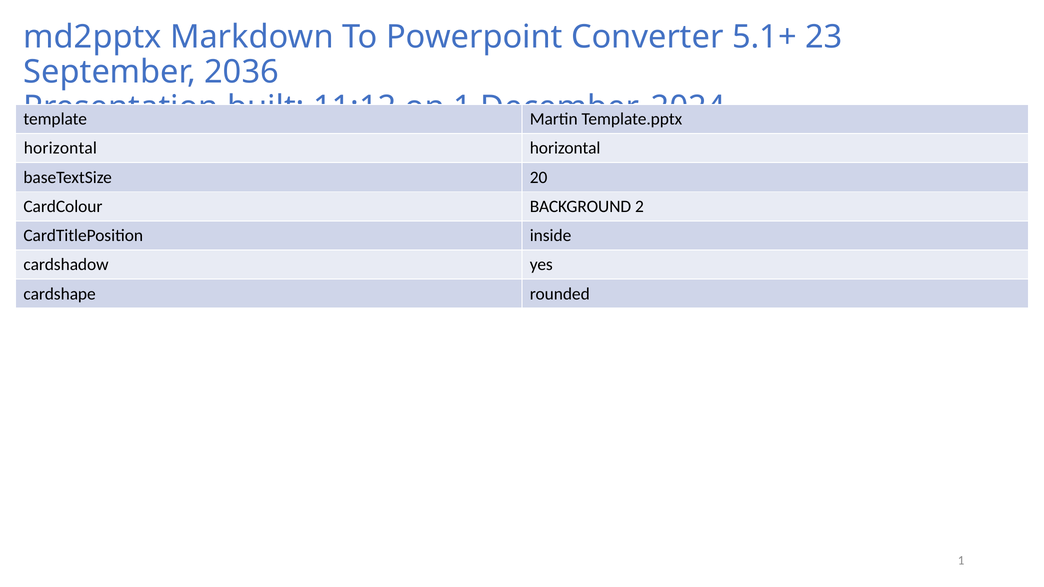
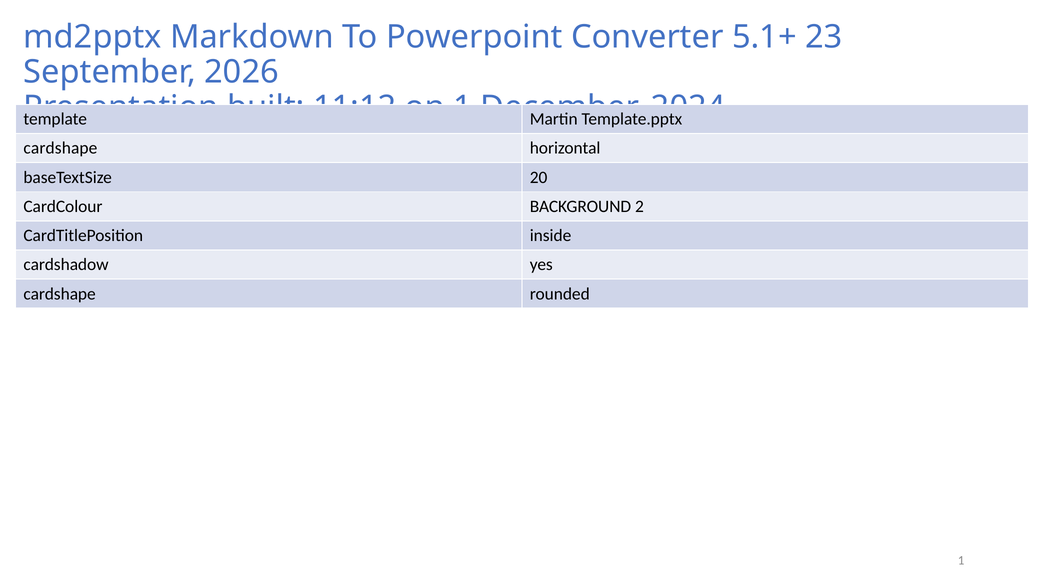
2036: 2036 -> 2026
horizontal at (60, 148): horizontal -> cardshape
